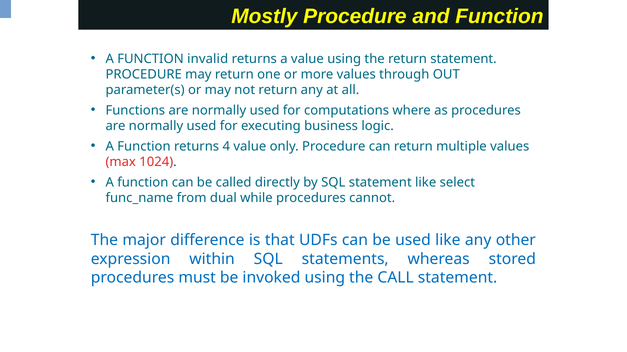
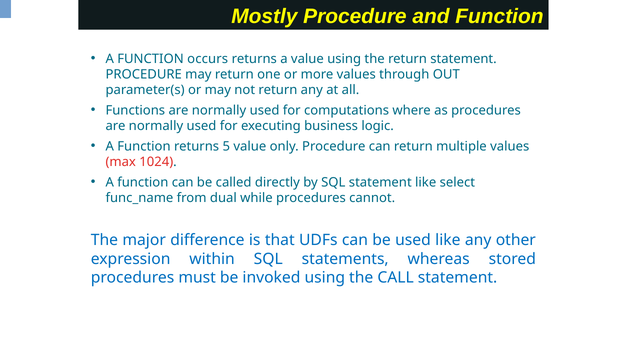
invalid: invalid -> occurs
4: 4 -> 5
